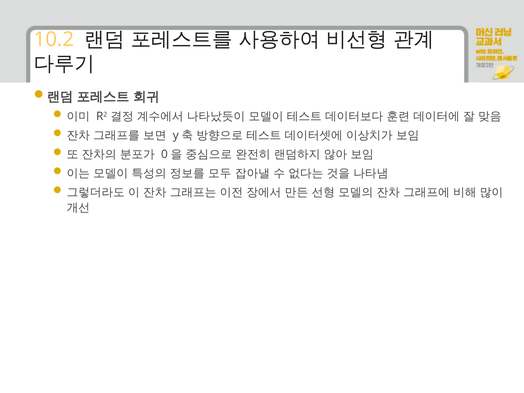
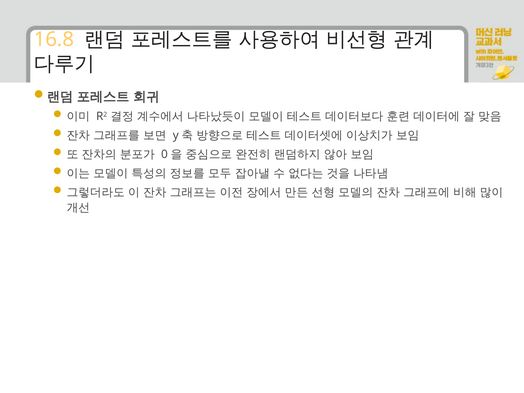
10.2: 10.2 -> 16.8
